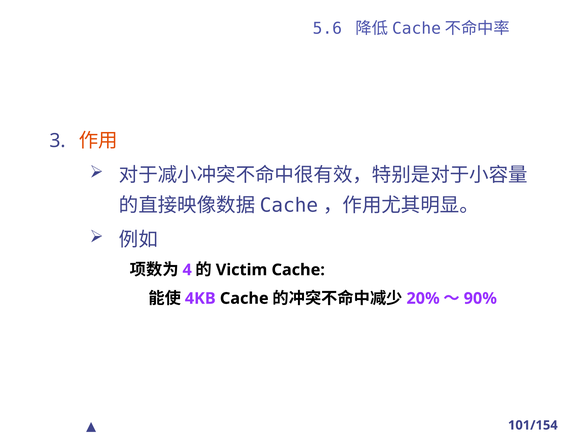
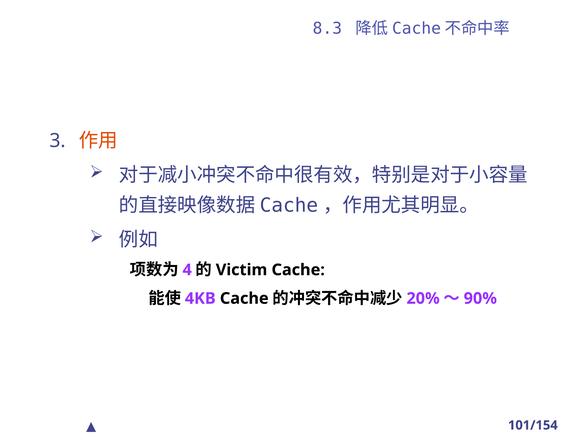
5.6: 5.6 -> 8.3
